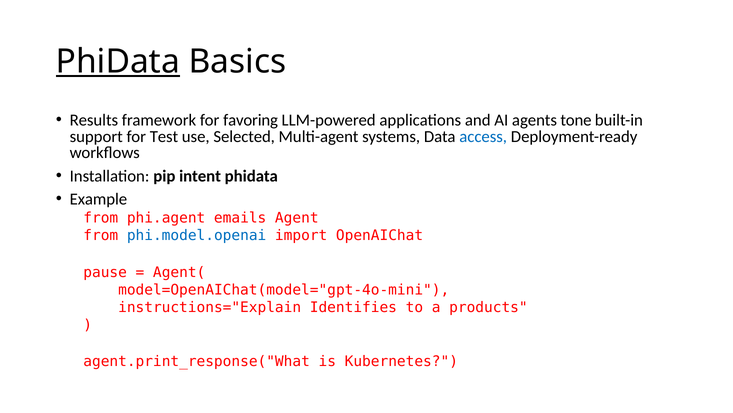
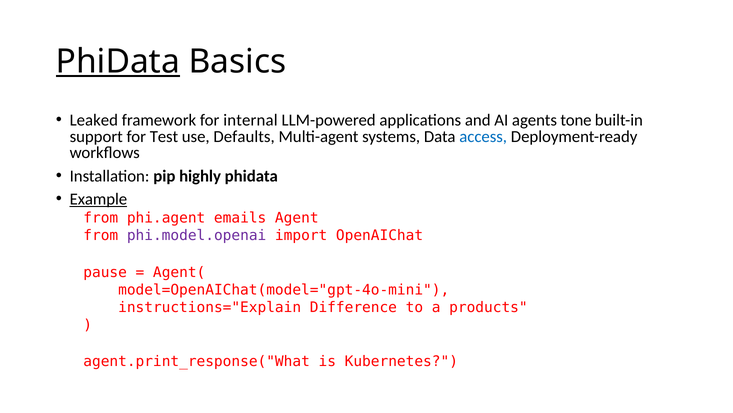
Results: Results -> Leaked
favoring: favoring -> internal
Selected: Selected -> Defaults
intent: intent -> highly
Example underline: none -> present
phi.model.openai colour: blue -> purple
Identifies: Identifies -> Difference
